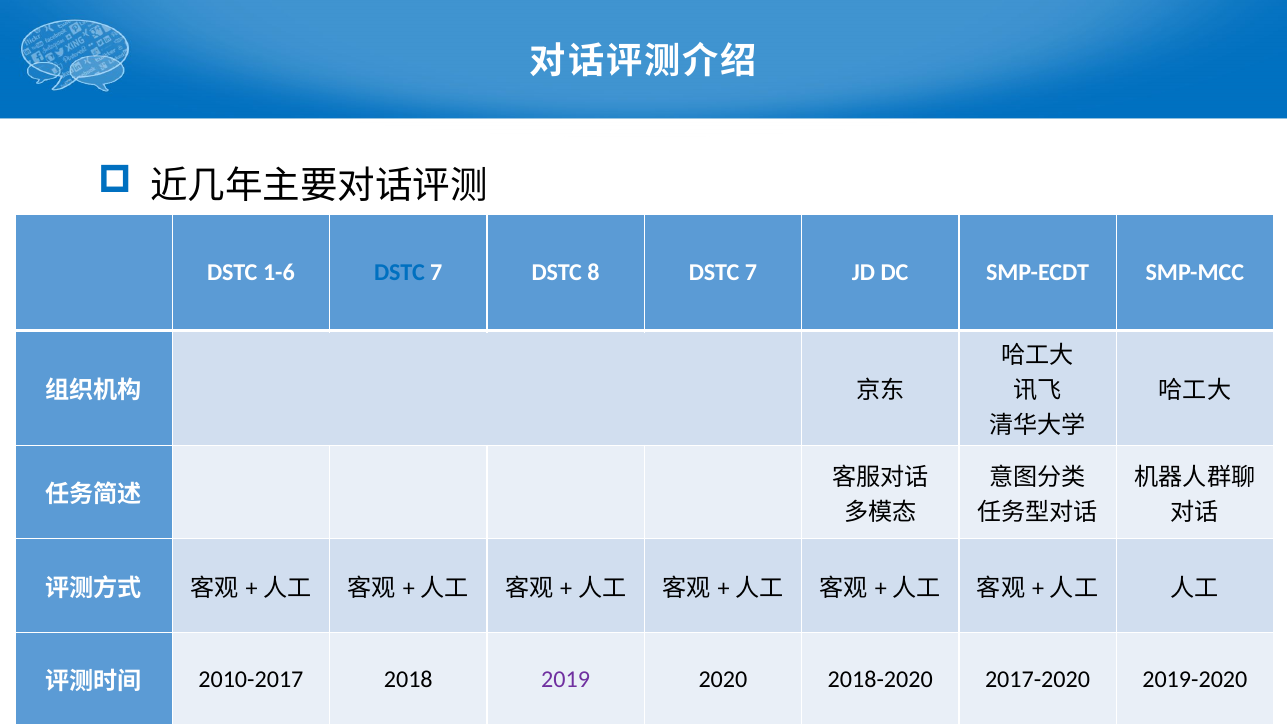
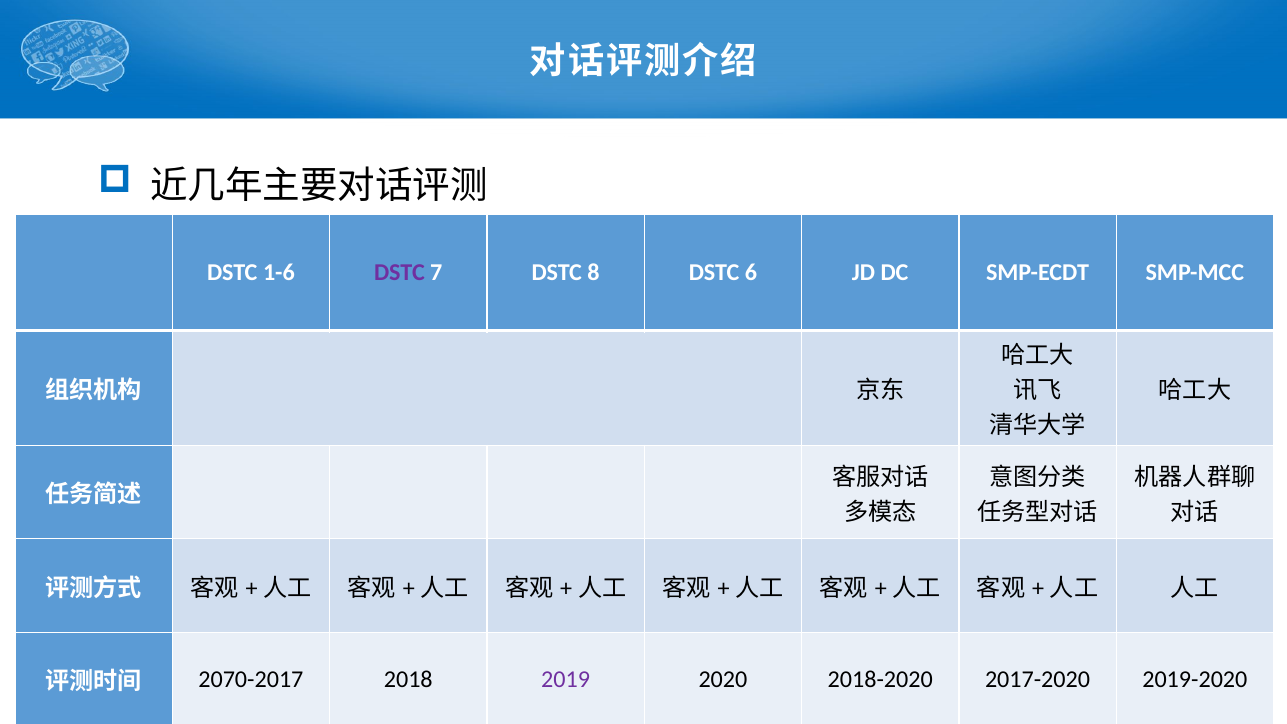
DSTC at (400, 273) colour: blue -> purple
8 DSTC 7: 7 -> 6
2010-2017: 2010-2017 -> 2070-2017
